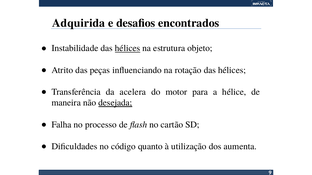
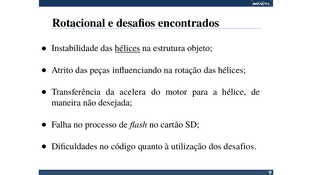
Adquirida: Adquirida -> Rotacional
desejada underline: present -> none
dos aumenta: aumenta -> desafios
